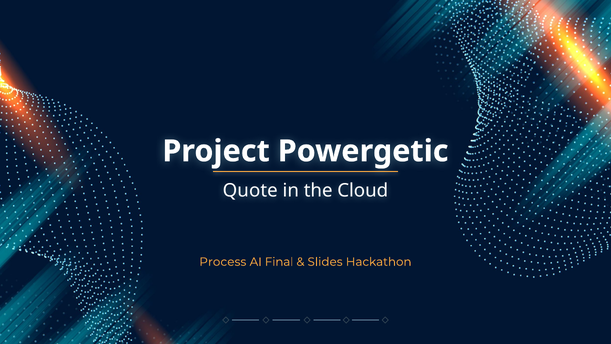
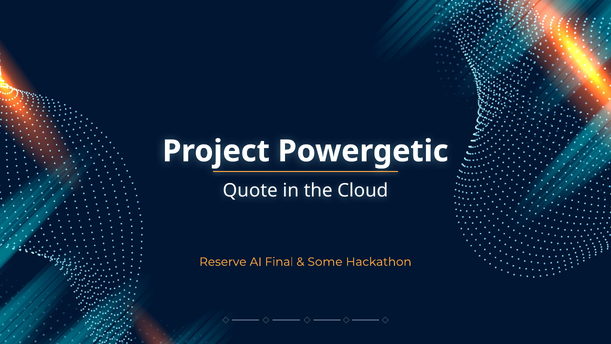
Process: Process -> Reserve
Slides: Slides -> Some
